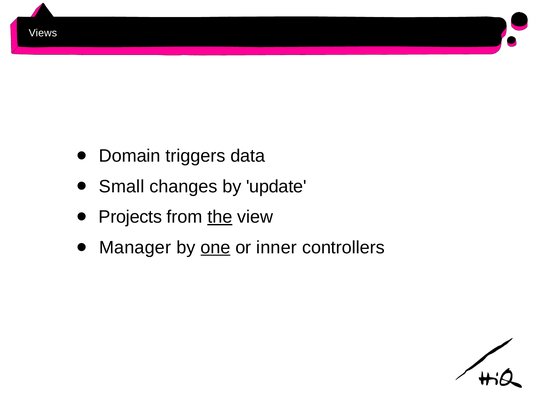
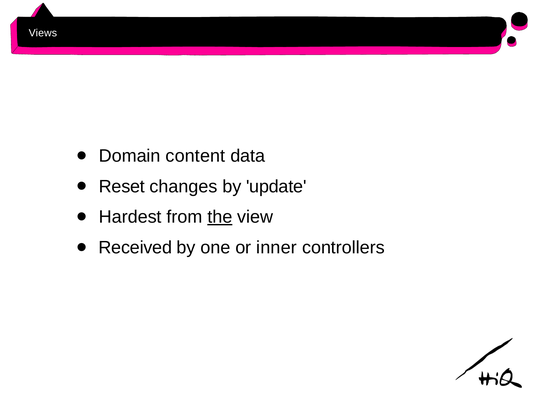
triggers: triggers -> content
Small: Small -> Reset
Projects: Projects -> Hardest
Manager: Manager -> Received
one underline: present -> none
